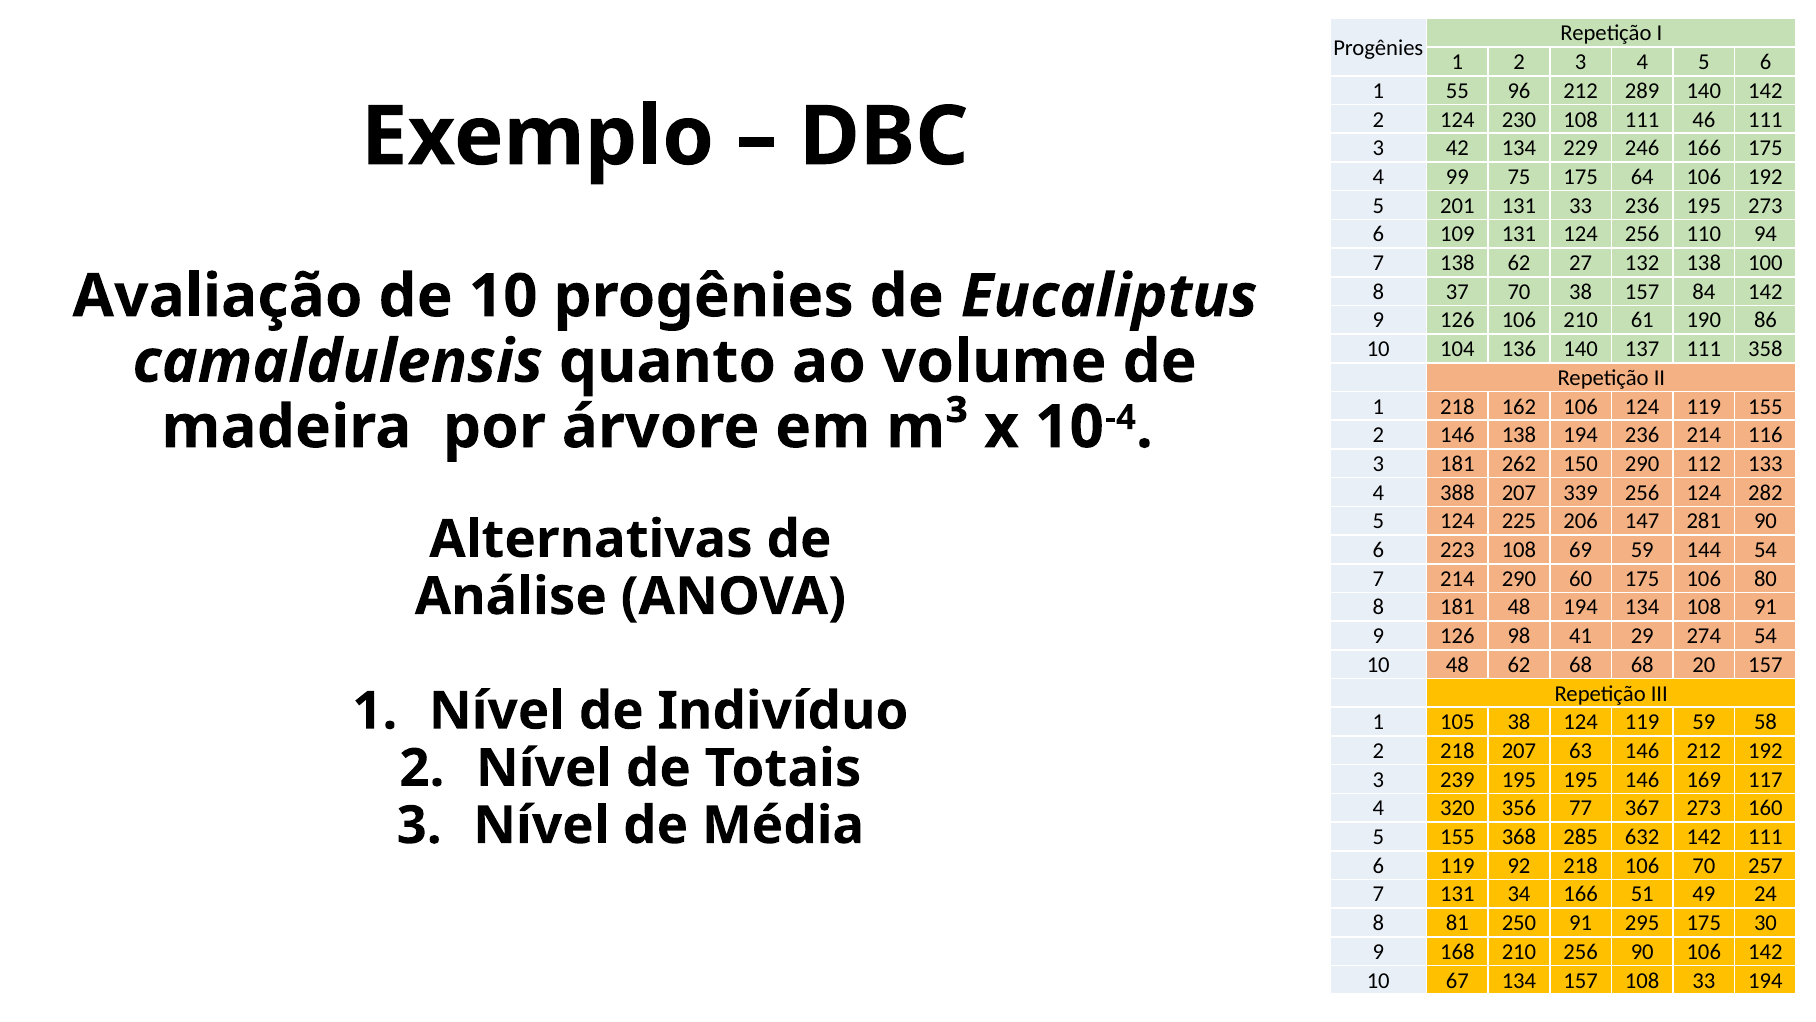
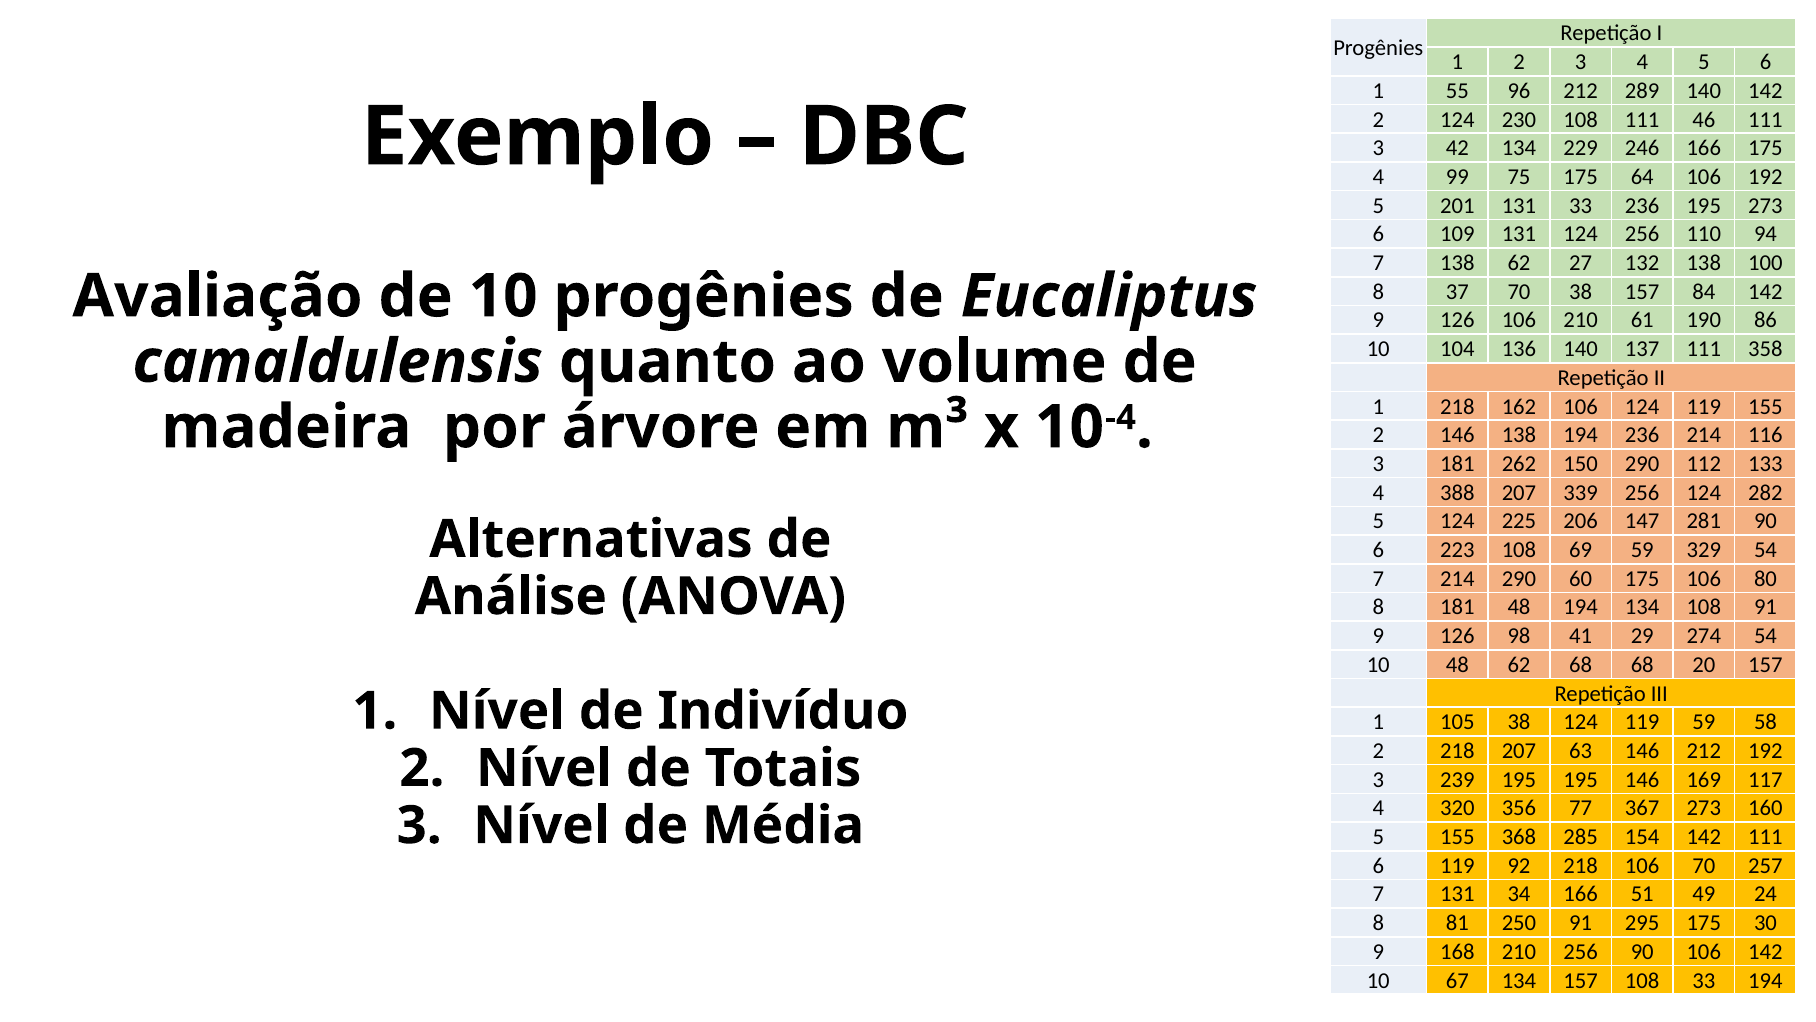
144: 144 -> 329
632: 632 -> 154
